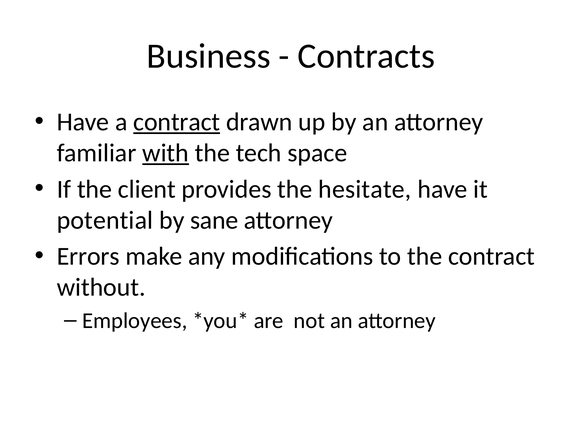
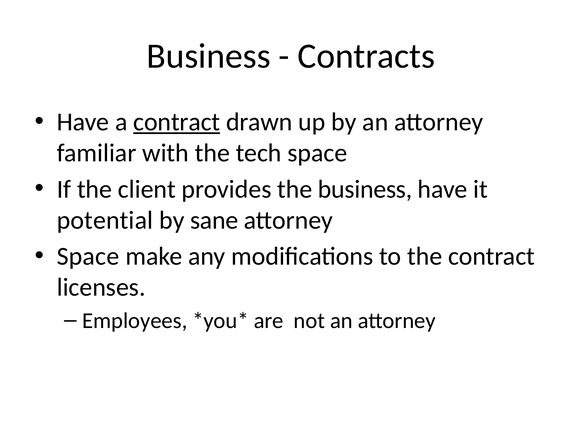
with underline: present -> none
the hesitate: hesitate -> business
Errors at (88, 257): Errors -> Space
without: without -> licenses
